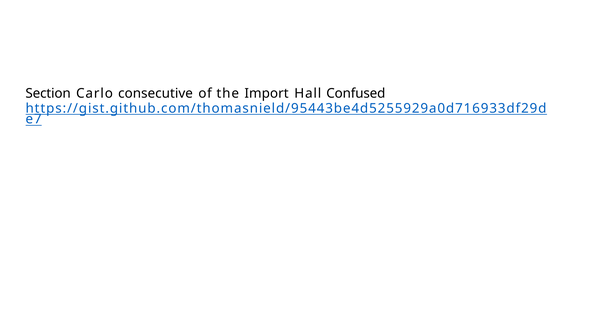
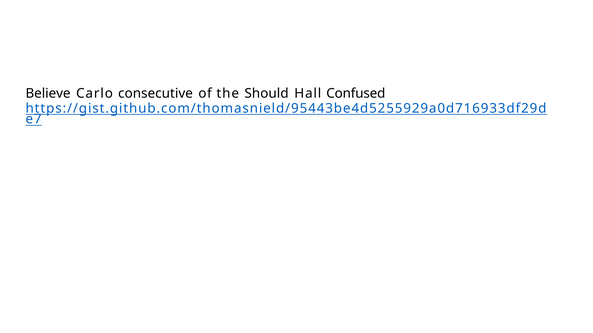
Section: Section -> Believe
Import: Import -> Should
